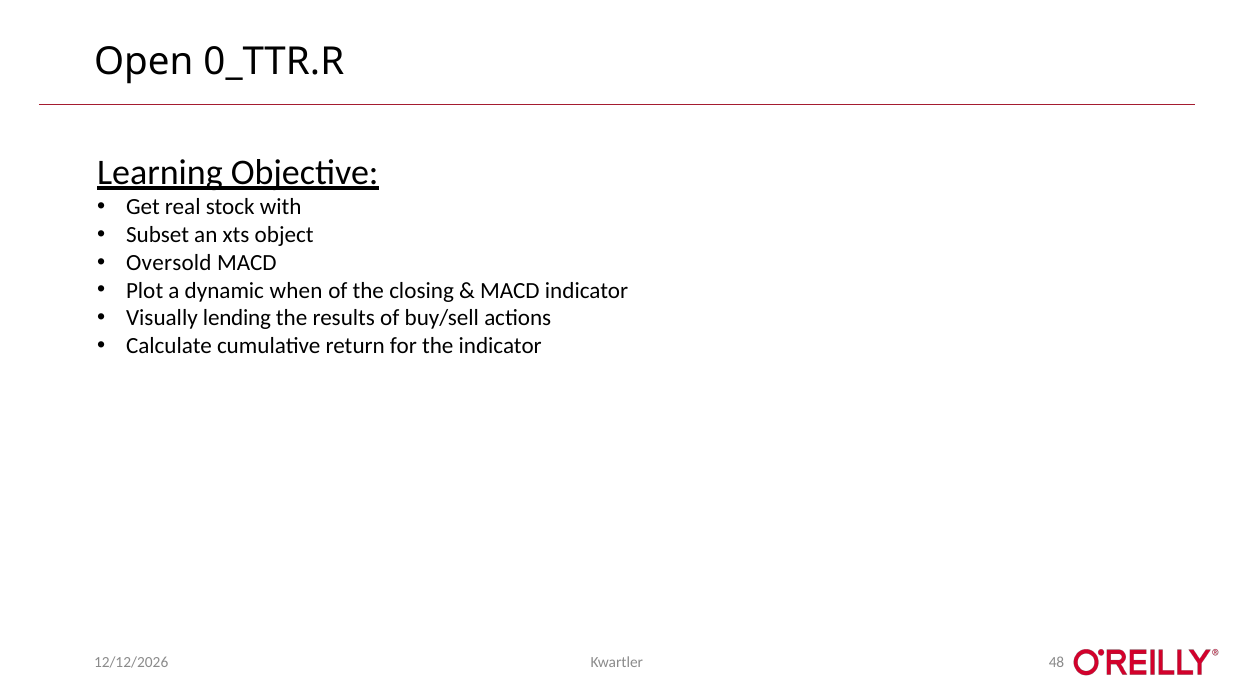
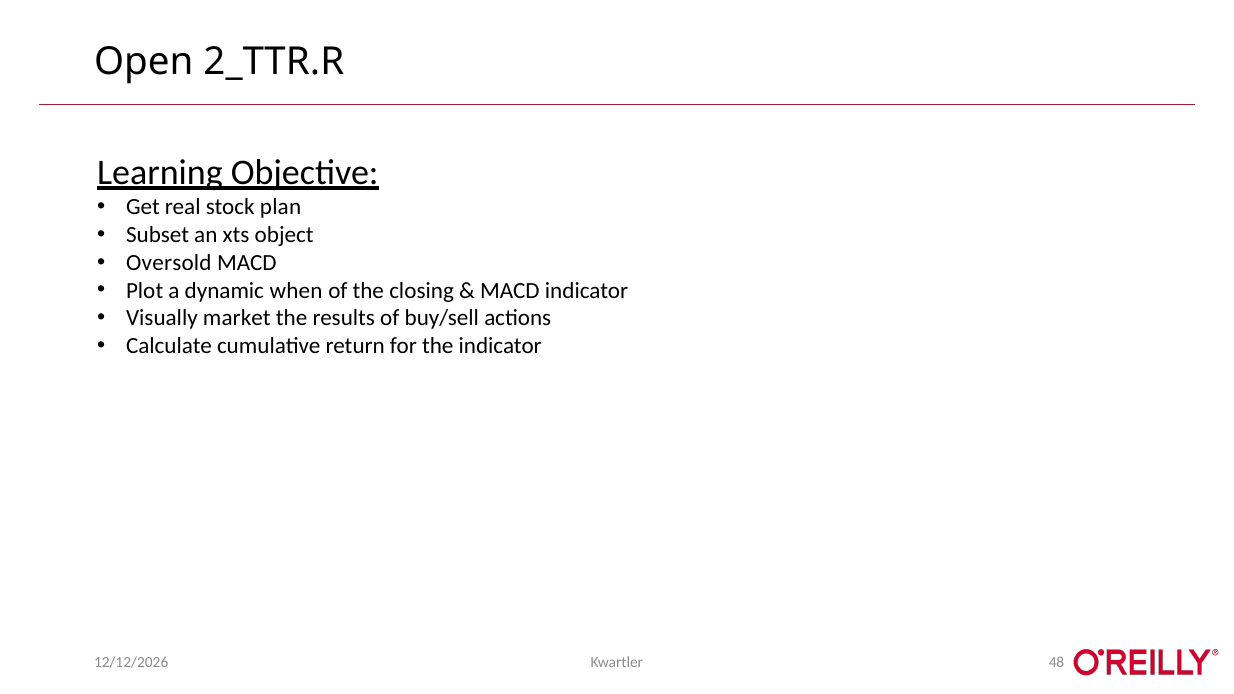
0_TTR.R: 0_TTR.R -> 2_TTR.R
with: with -> plan
lending: lending -> market
